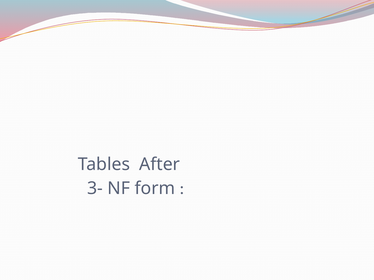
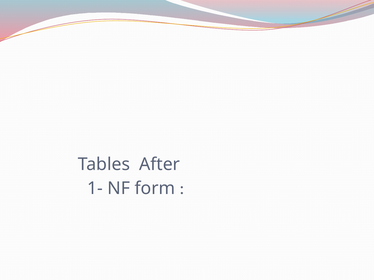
3-: 3- -> 1-
